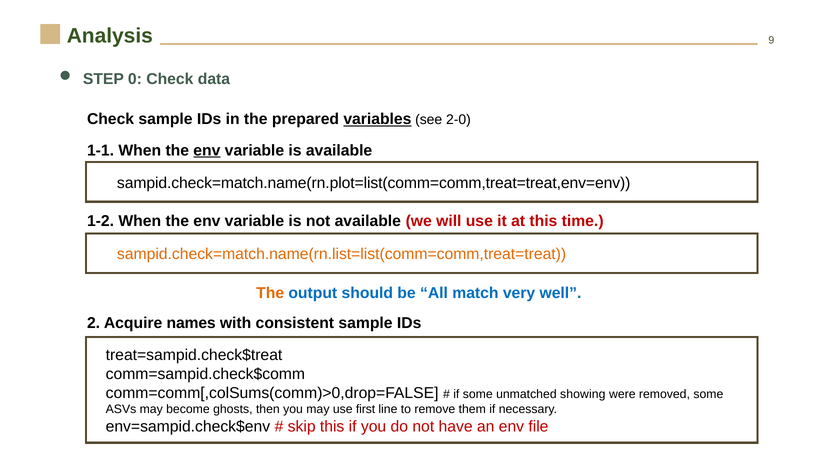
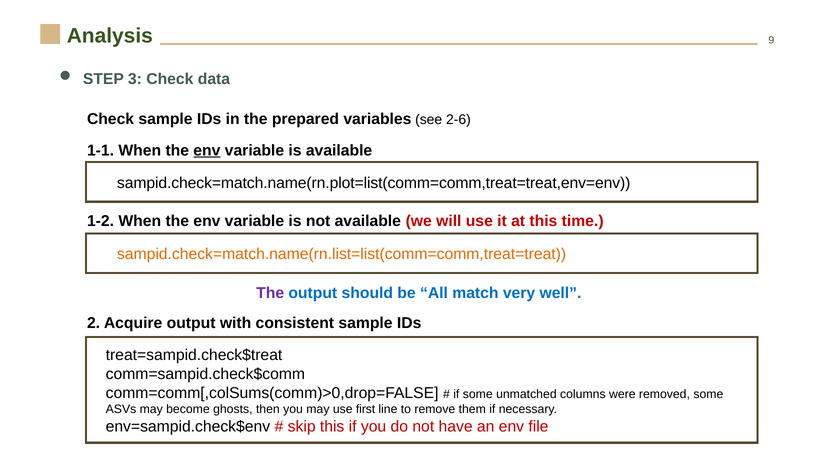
0: 0 -> 3
variables underline: present -> none
2-0: 2-0 -> 2-6
The at (270, 293) colour: orange -> purple
Acquire names: names -> output
showing: showing -> columns
